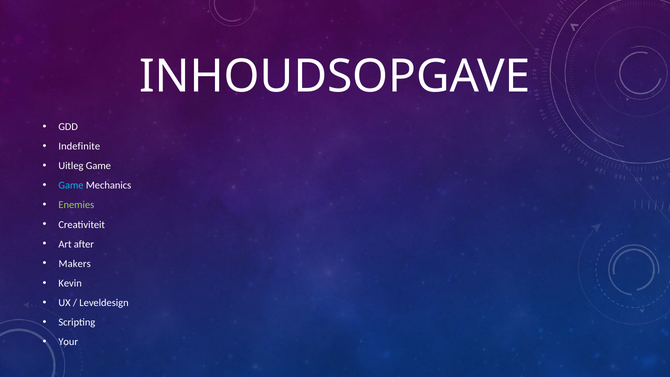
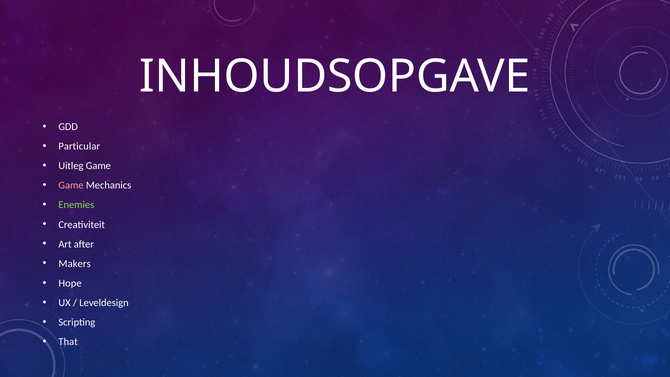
Indefinite: Indefinite -> Particular
Game at (71, 185) colour: light blue -> pink
Kevin: Kevin -> Hope
Your: Your -> That
